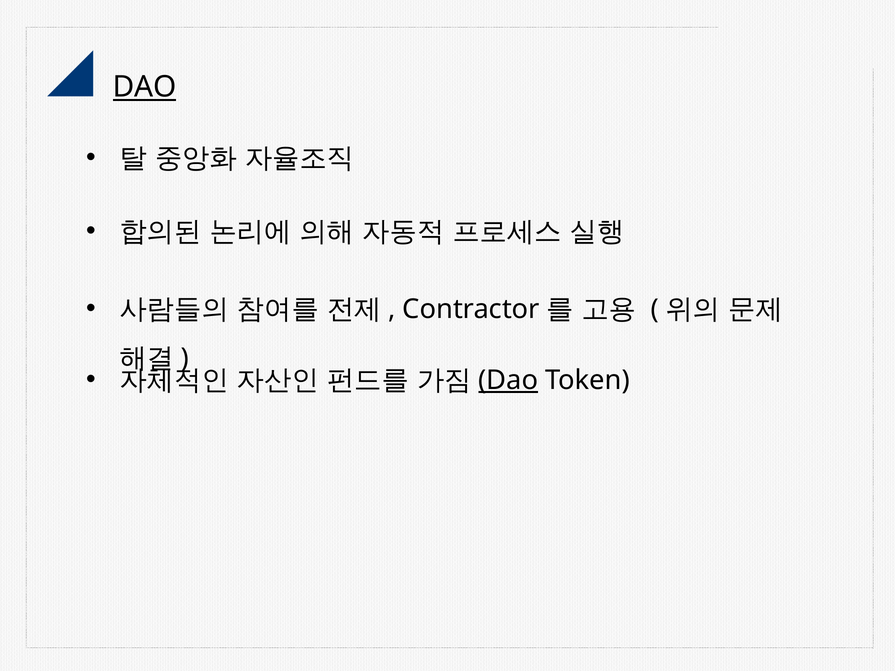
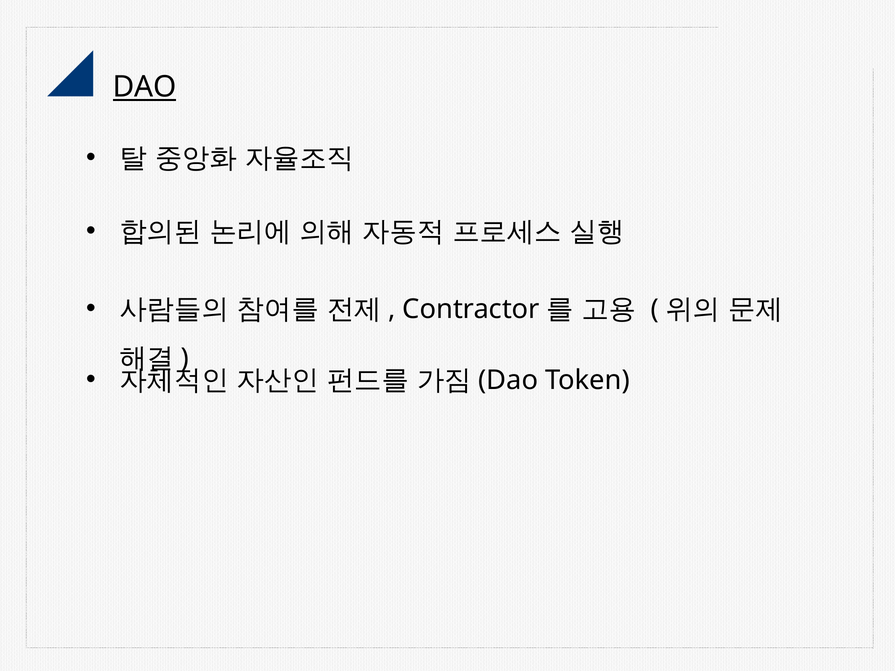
Dao at (508, 380) underline: present -> none
